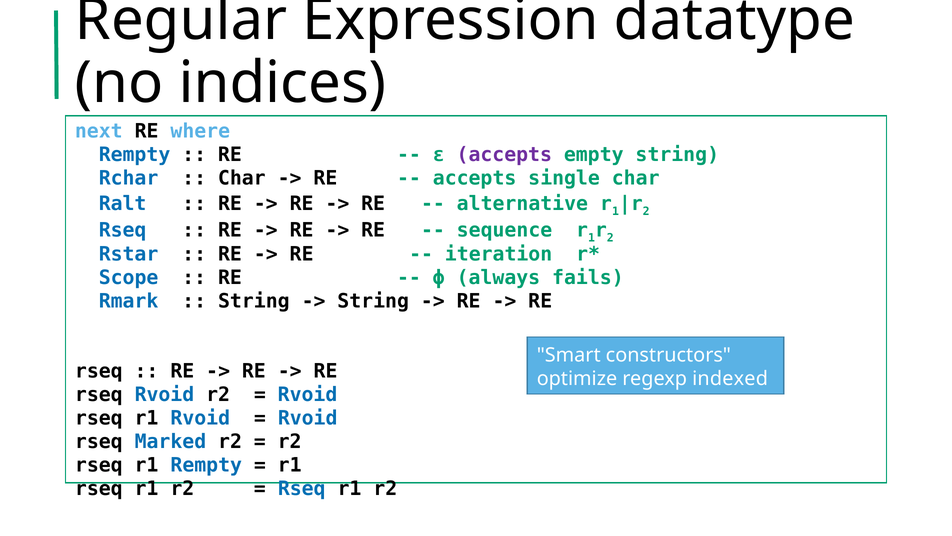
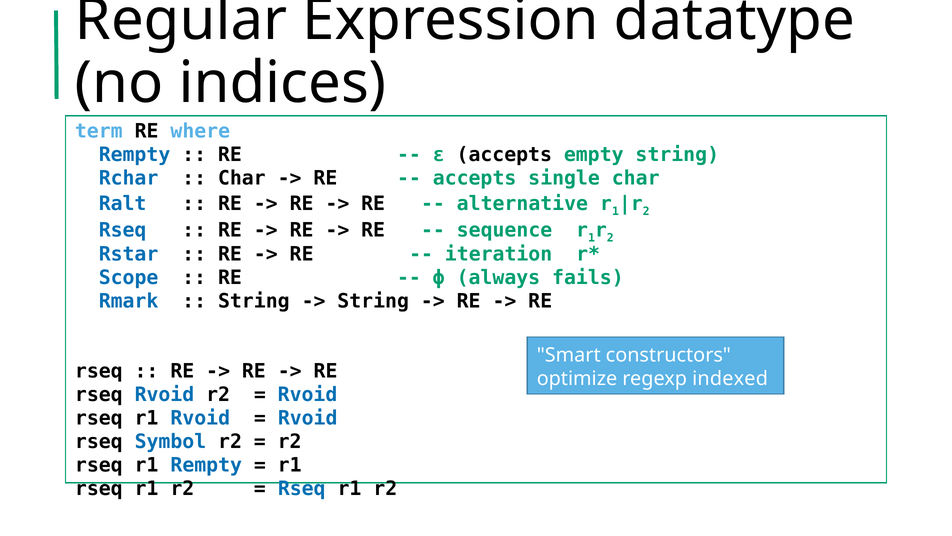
next: next -> term
accepts at (504, 154) colour: purple -> black
Marked: Marked -> Symbol
